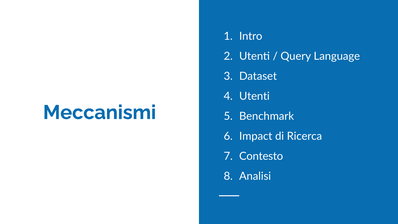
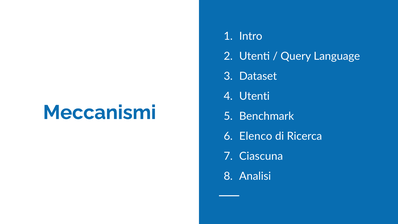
Impact: Impact -> Elenco
Contesto: Contesto -> Ciascuna
